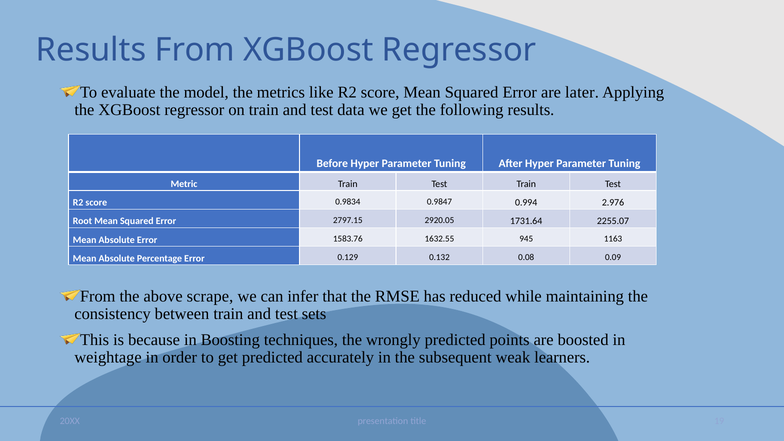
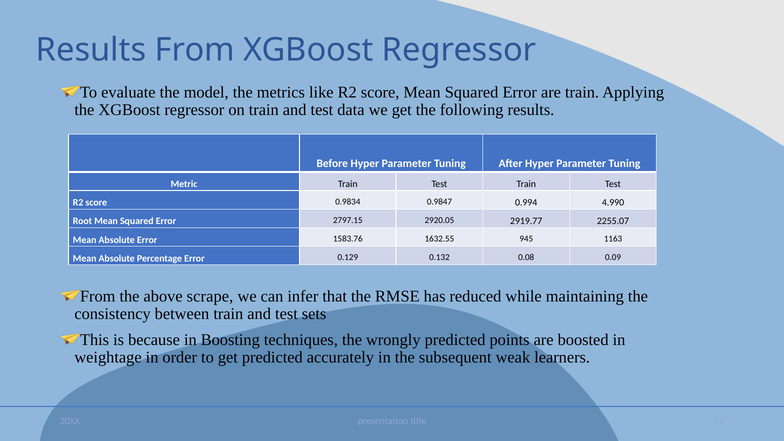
are later: later -> train
2.976: 2.976 -> 4.990
1731.64: 1731.64 -> 2919.77
